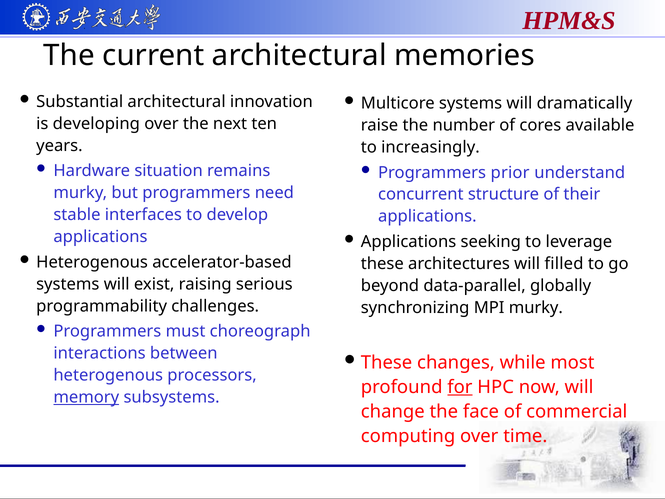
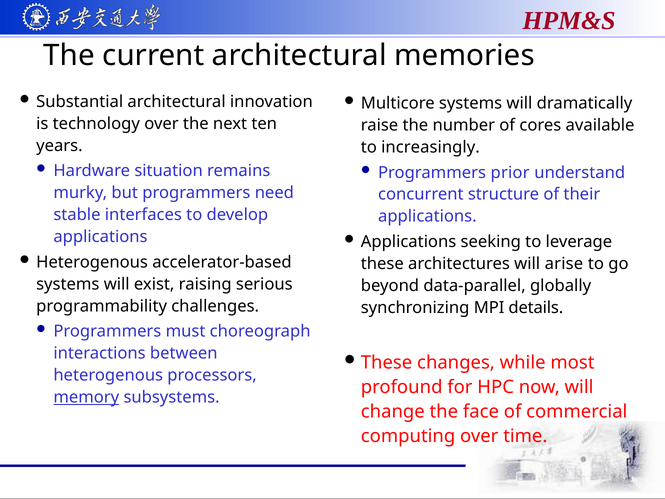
developing: developing -> technology
filled: filled -> arise
MPI murky: murky -> details
for underline: present -> none
